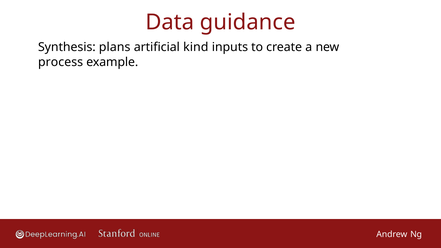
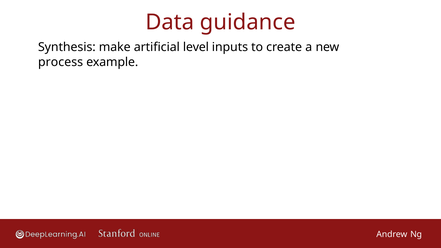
plans: plans -> make
kind: kind -> level
